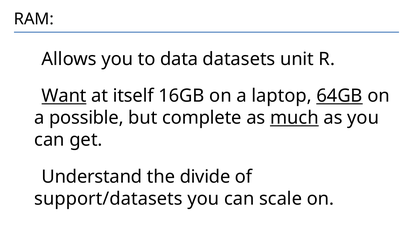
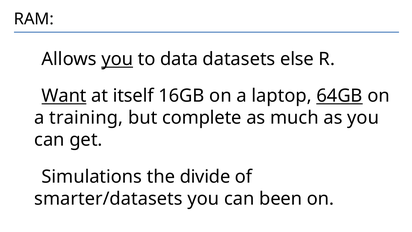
you at (117, 59) underline: none -> present
unit: unit -> else
possible: possible -> training
much underline: present -> none
Understand: Understand -> Simulations
support/datasets: support/datasets -> smarter/datasets
scale: scale -> been
